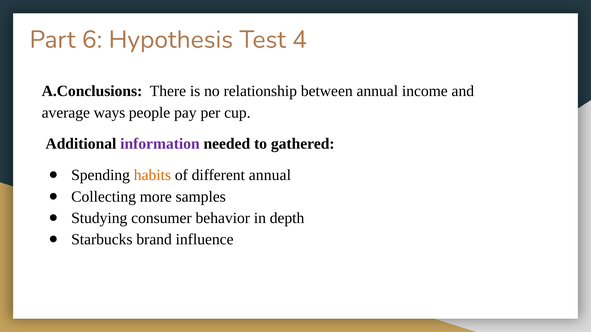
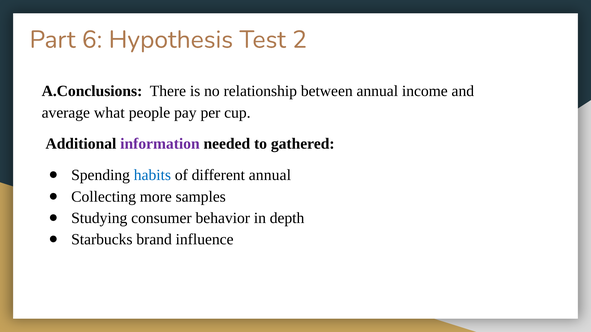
4: 4 -> 2
ways: ways -> what
habits colour: orange -> blue
